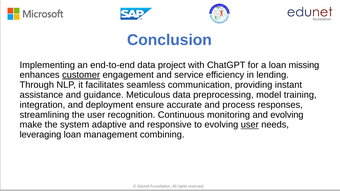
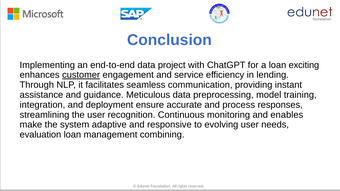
missing: missing -> exciting
and evolving: evolving -> enables
user at (250, 125) underline: present -> none
leveraging: leveraging -> evaluation
